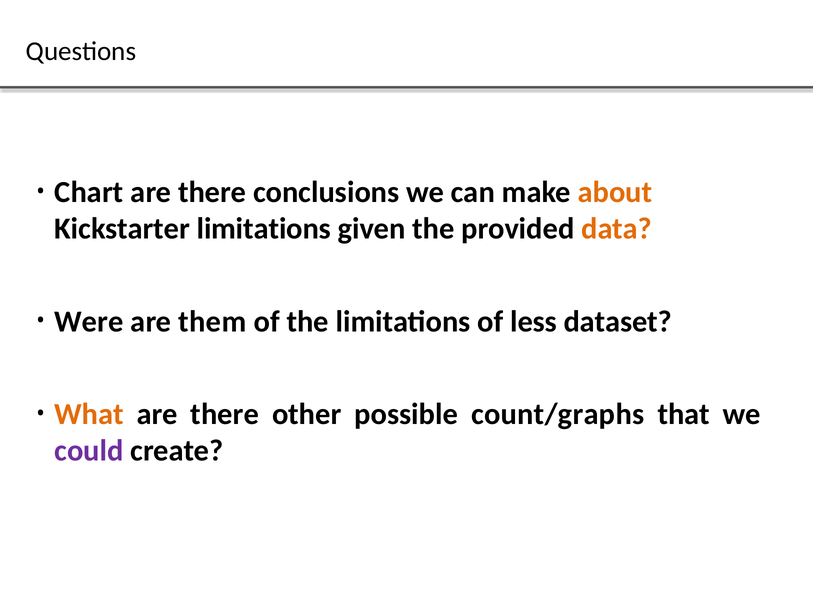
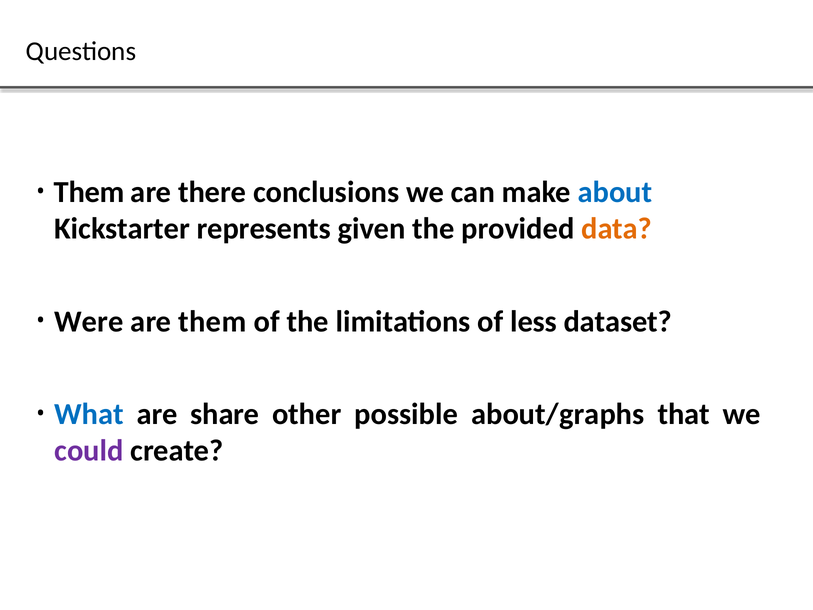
Chart at (89, 192): Chart -> Them
about colour: orange -> blue
Kickstarter limitations: limitations -> represents
What colour: orange -> blue
there at (225, 414): there -> share
count/graphs: count/graphs -> about/graphs
